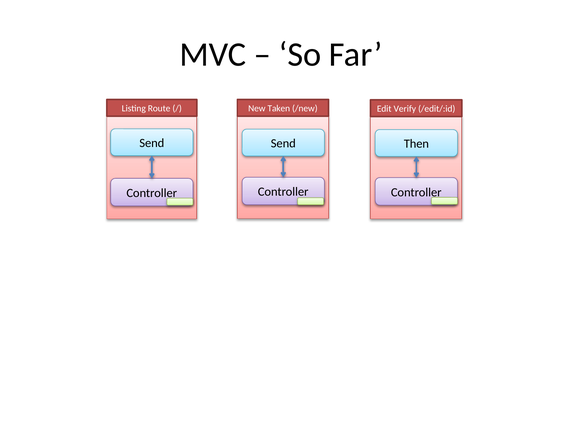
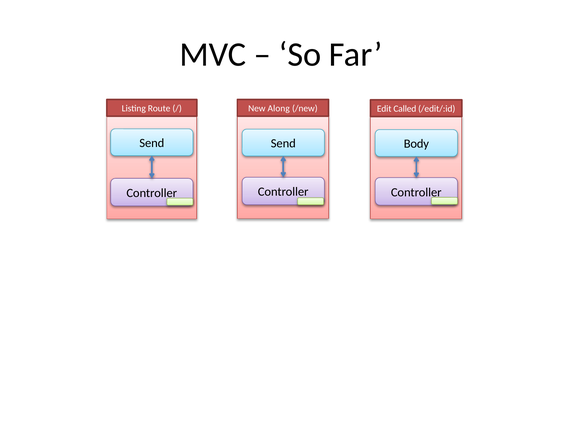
Taken: Taken -> Along
Verify: Verify -> Called
Then: Then -> Body
